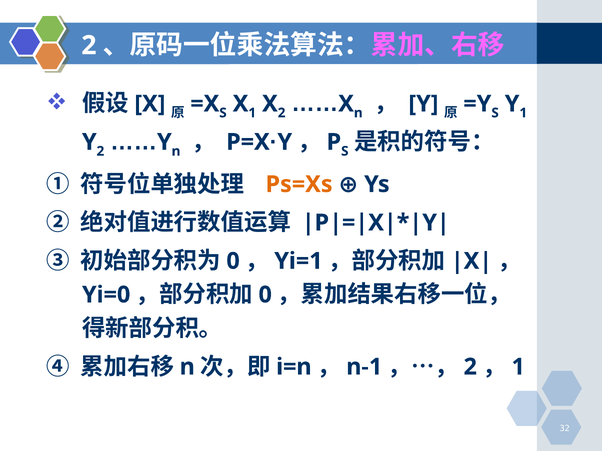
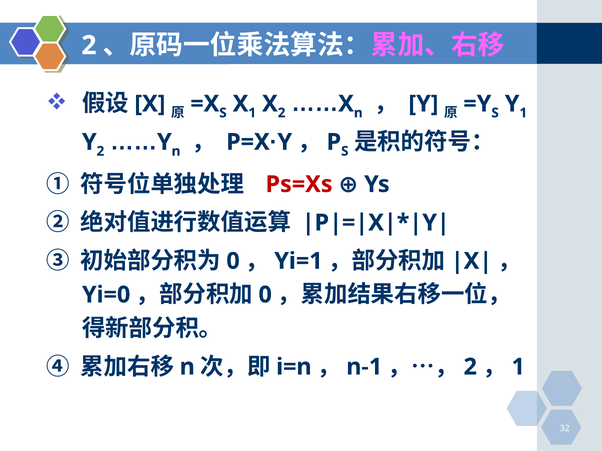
Ps=Xs colour: orange -> red
